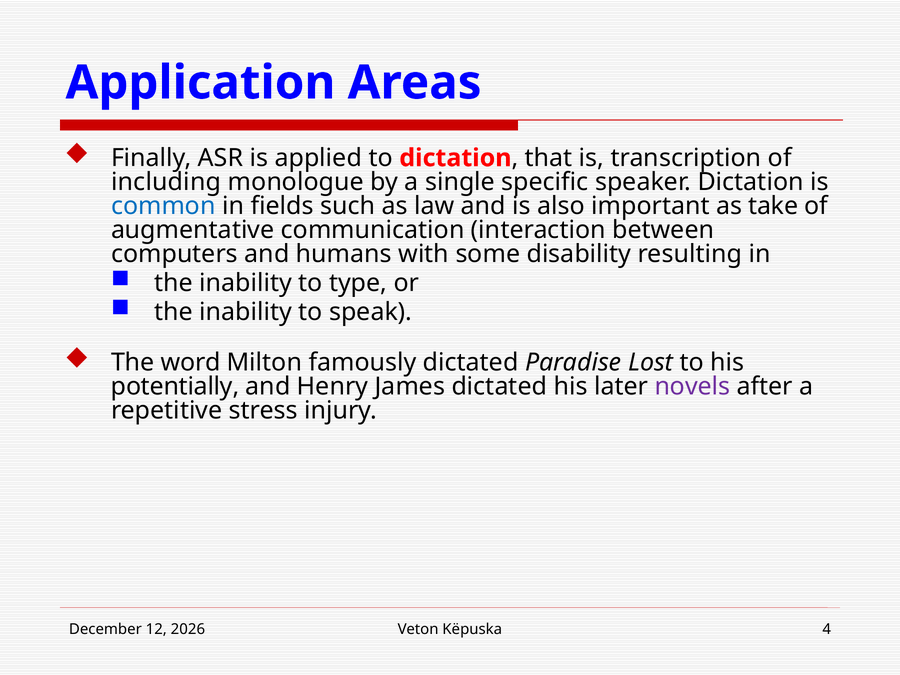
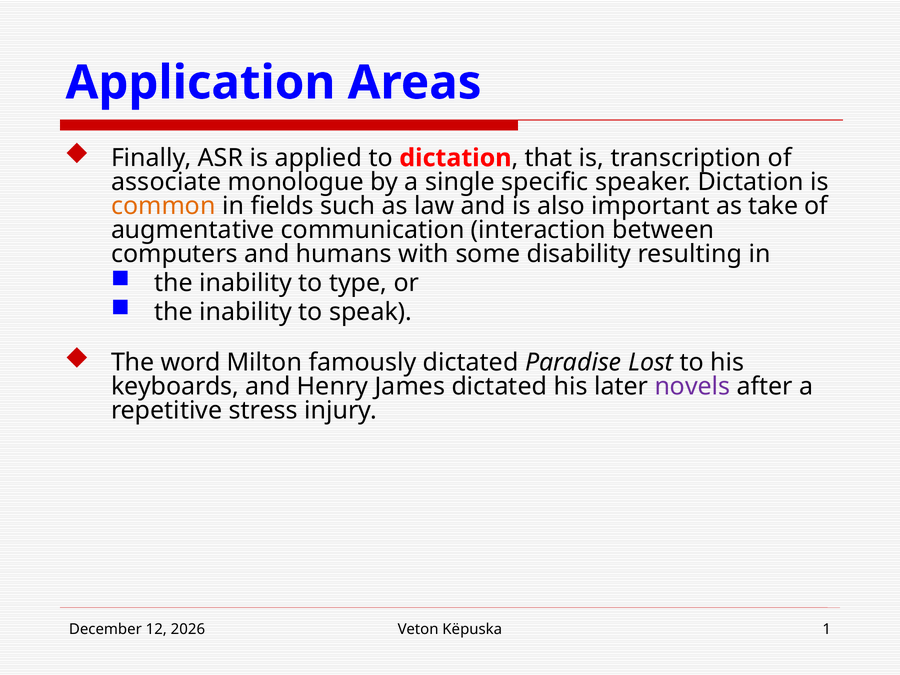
including: including -> associate
common colour: blue -> orange
potentially: potentially -> keyboards
4: 4 -> 1
